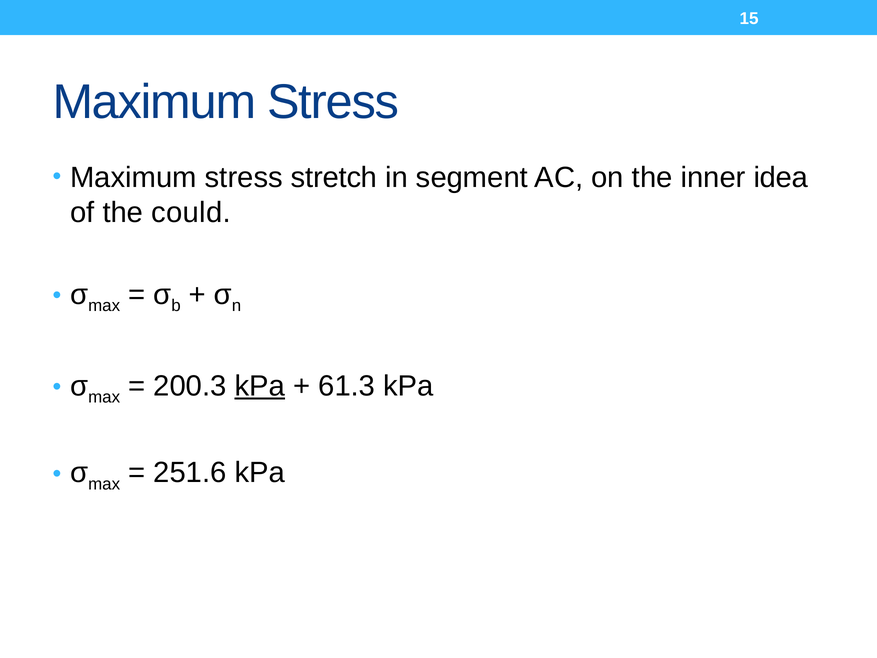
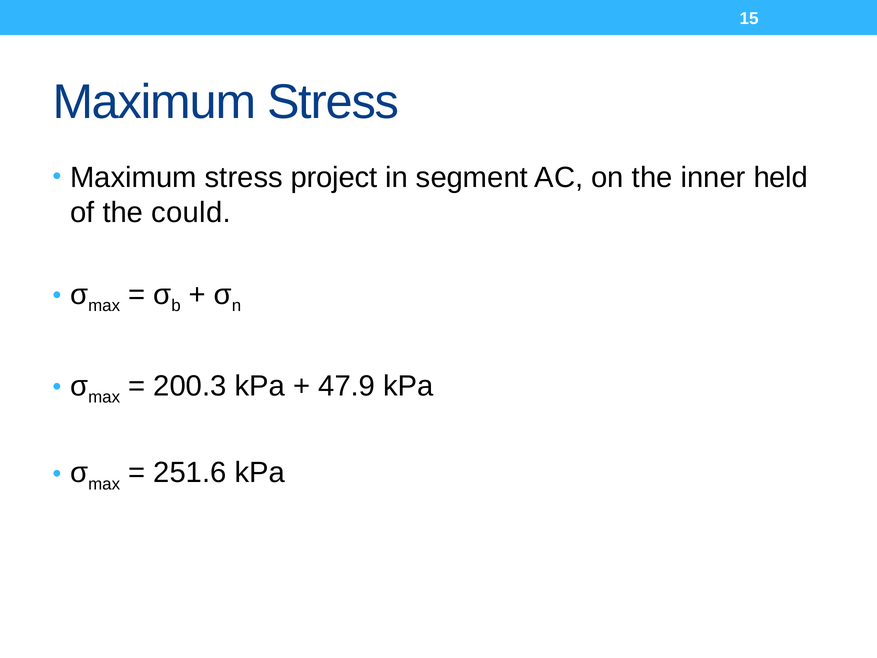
stretch: stretch -> project
idea: idea -> held
kPa at (260, 386) underline: present -> none
61.3: 61.3 -> 47.9
